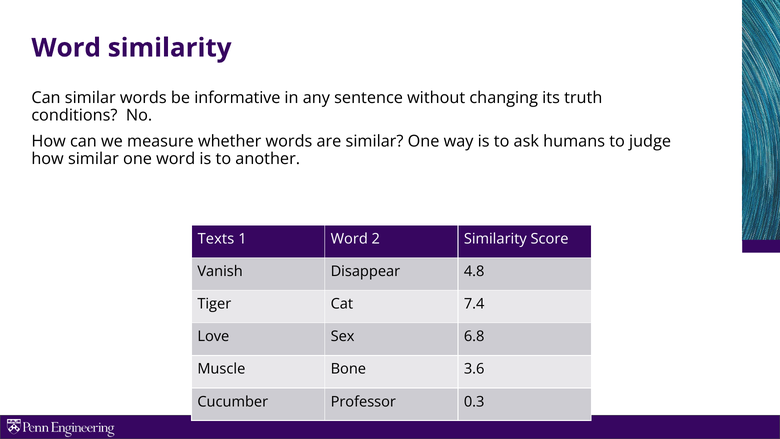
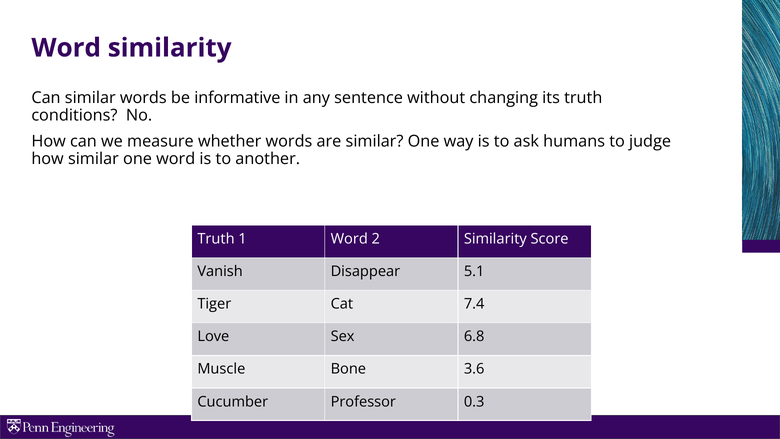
Texts at (216, 239): Texts -> Truth
4.8: 4.8 -> 5.1
